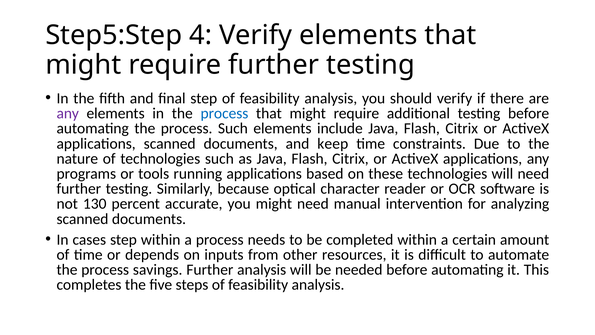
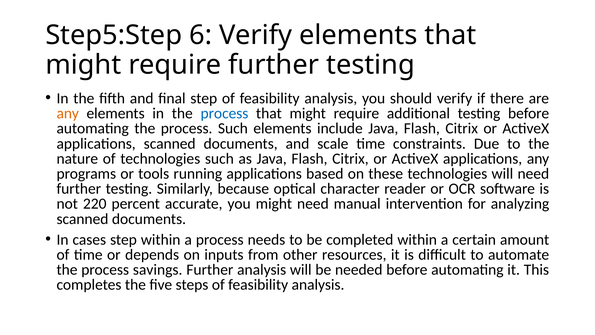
4: 4 -> 6
any at (68, 113) colour: purple -> orange
keep: keep -> scale
130: 130 -> 220
